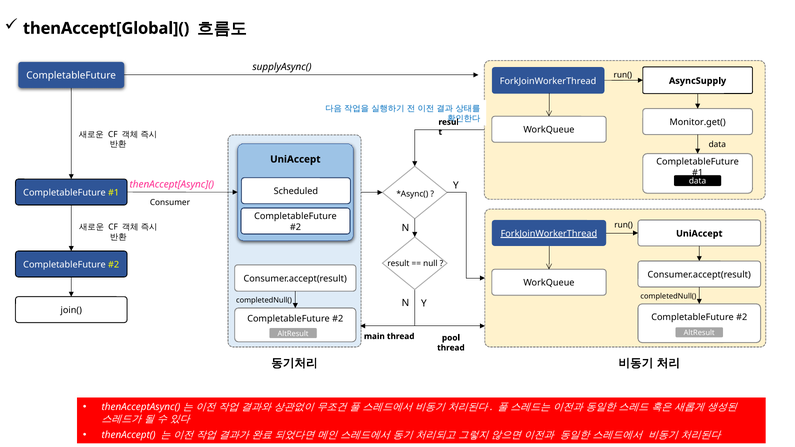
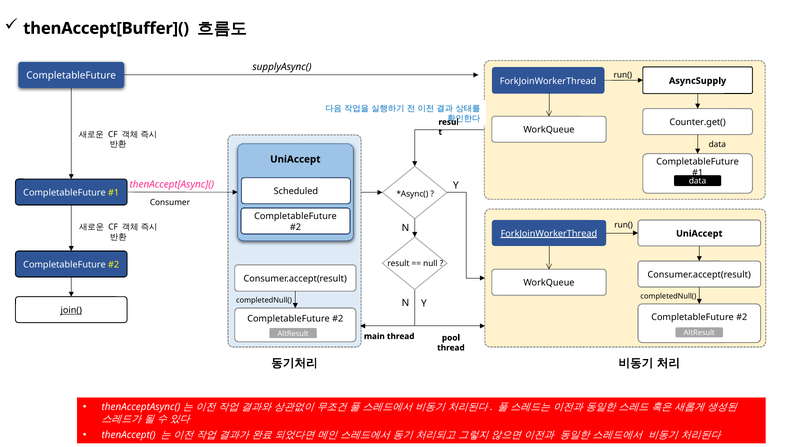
thenAccept[Global](: thenAccept[Global]( -> thenAccept[Buffer](
Monitor.get(: Monitor.get( -> Counter.get(
join( underline: none -> present
